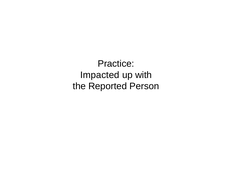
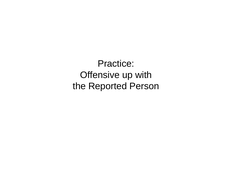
Impacted: Impacted -> Offensive
